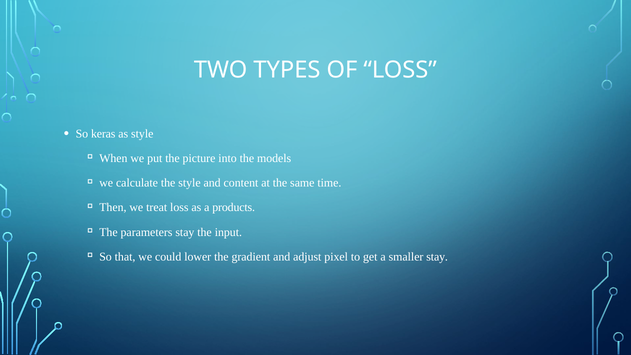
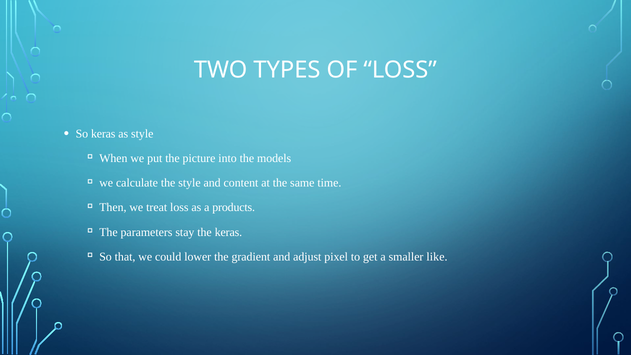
the input: input -> keras
smaller stay: stay -> like
